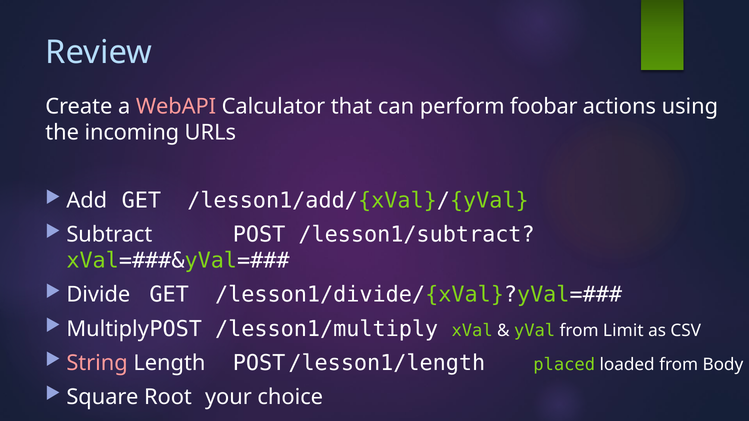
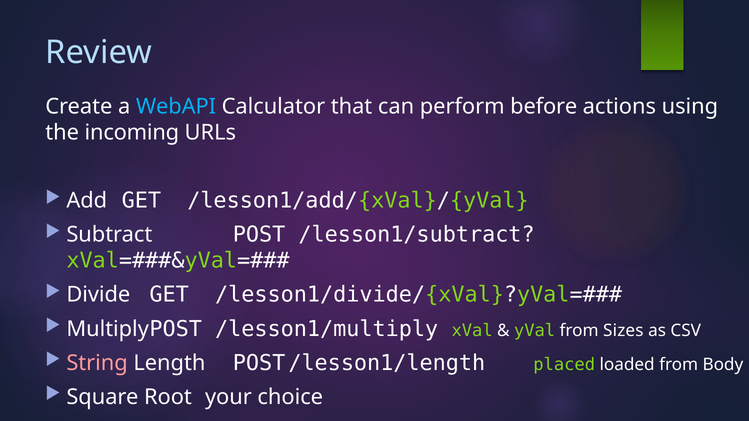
WebAPI colour: pink -> light blue
foobar: foobar -> before
Limit: Limit -> Sizes
